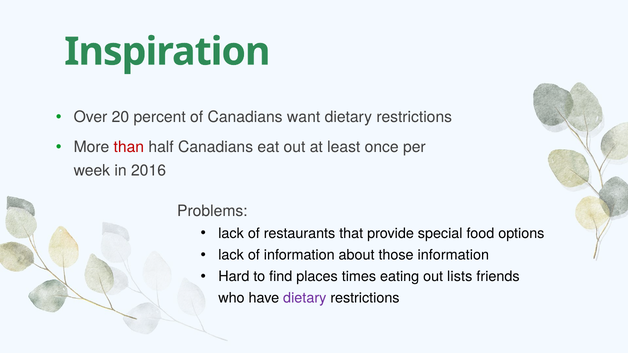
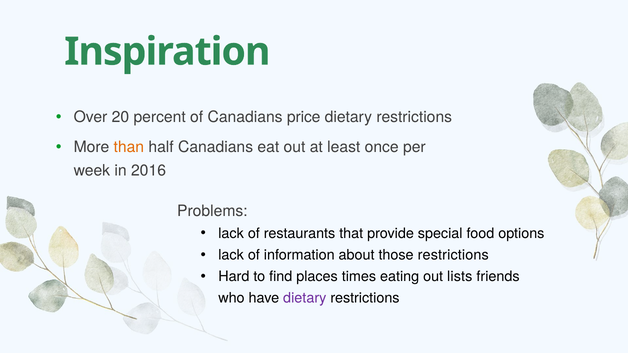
want: want -> price
than colour: red -> orange
those information: information -> restrictions
